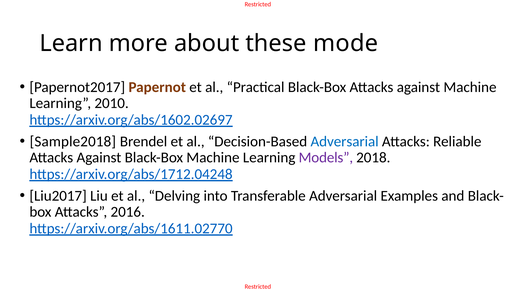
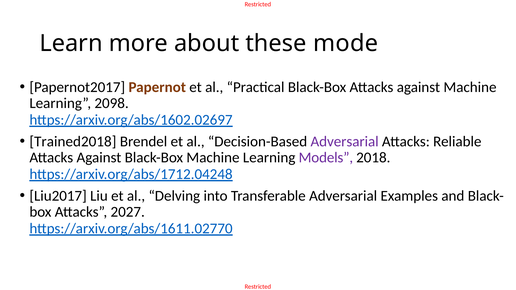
2010: 2010 -> 2098
Sample2018: Sample2018 -> Trained2018
Adversarial at (345, 142) colour: blue -> purple
2016: 2016 -> 2027
